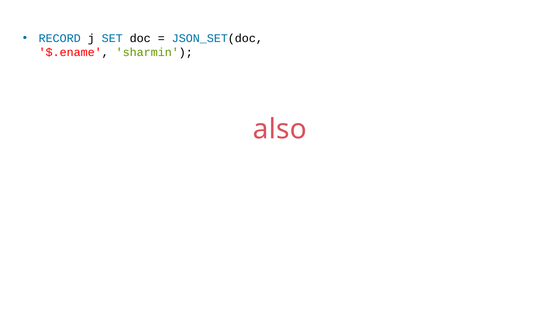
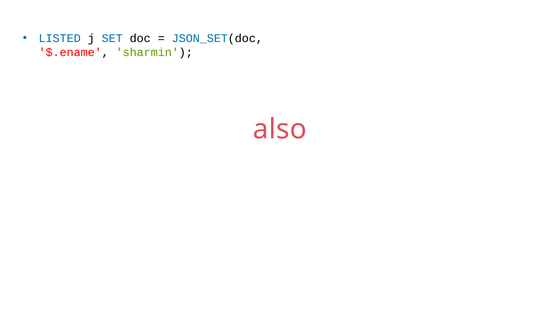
RECORD: RECORD -> LISTED
